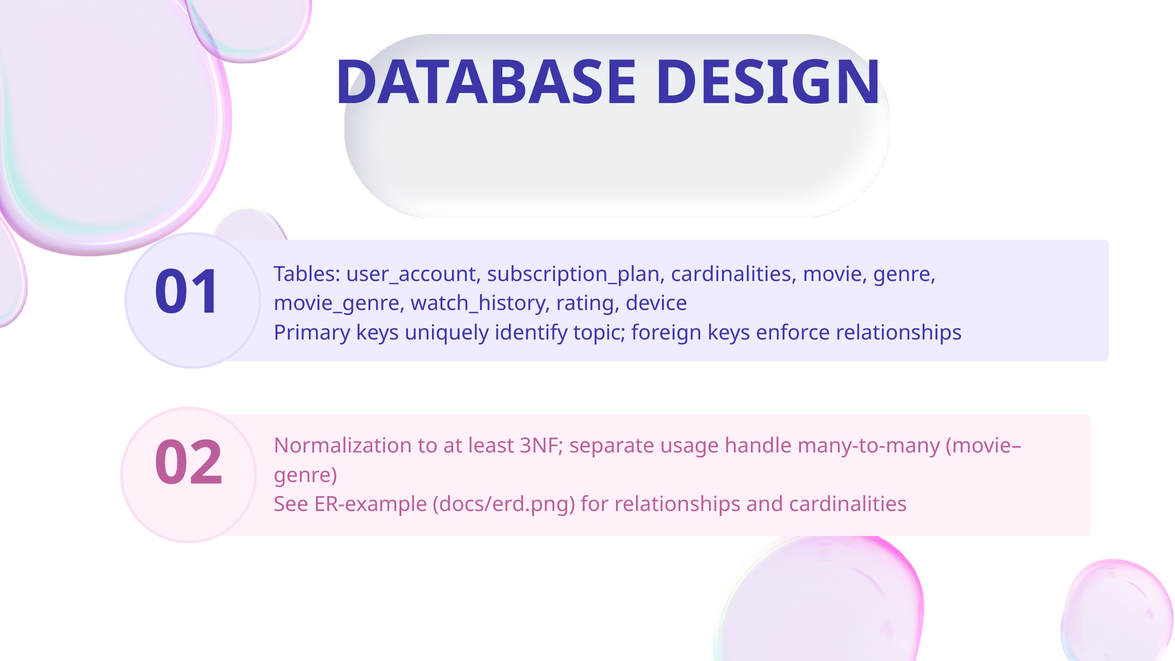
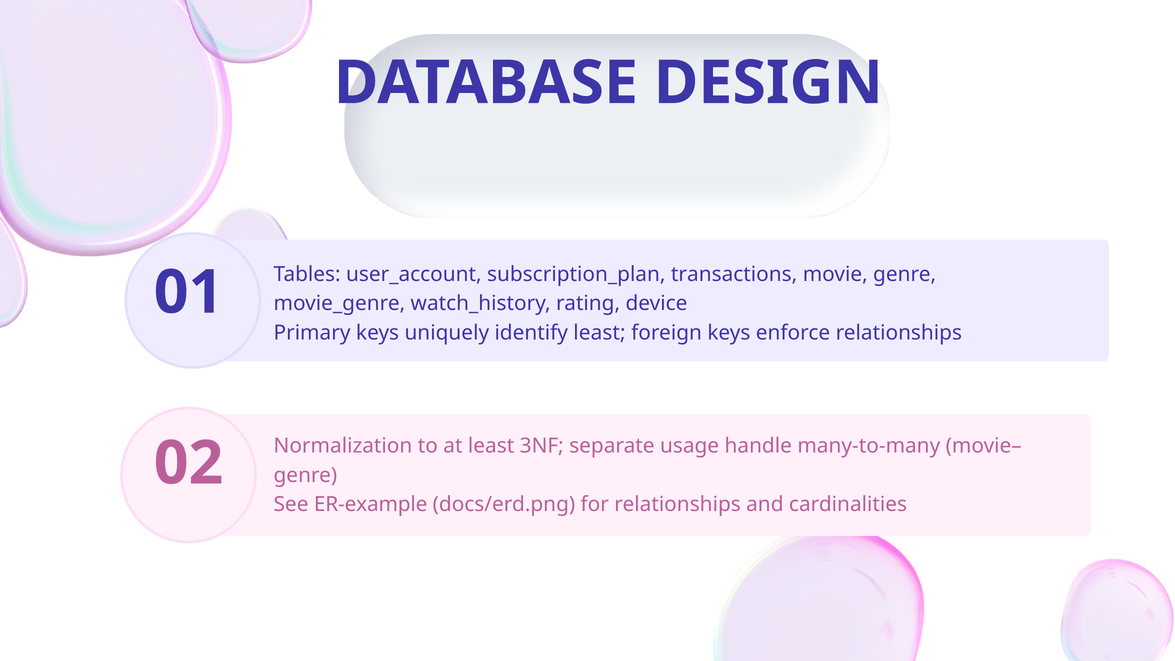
subscription_plan cardinalities: cardinalities -> transactions
identify topic: topic -> least
